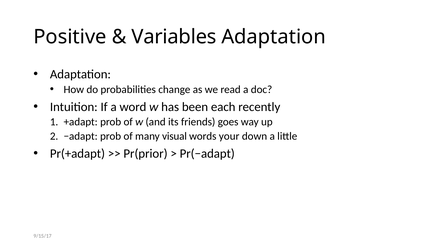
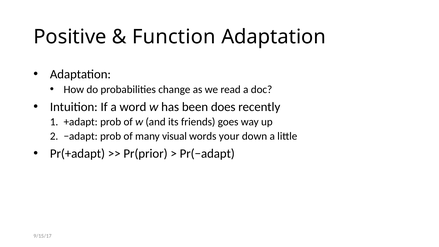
Variables: Variables -> Function
each: each -> does
